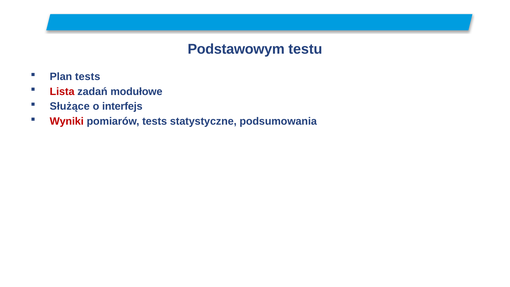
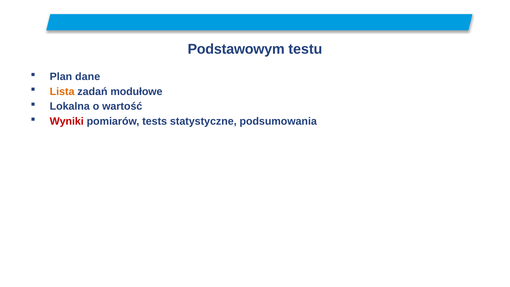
Plan tests: tests -> dane
Lista colour: red -> orange
Służące: Służące -> Lokalna
interfejs: interfejs -> wartość
